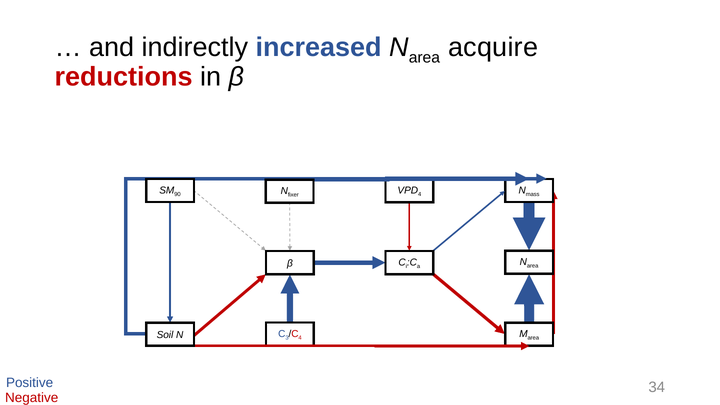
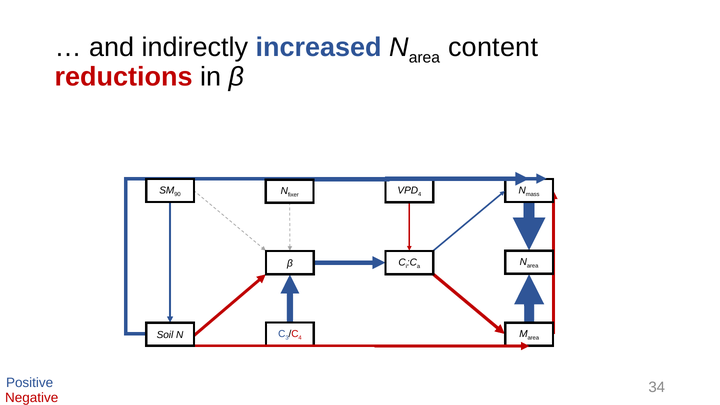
acquire: acquire -> content
